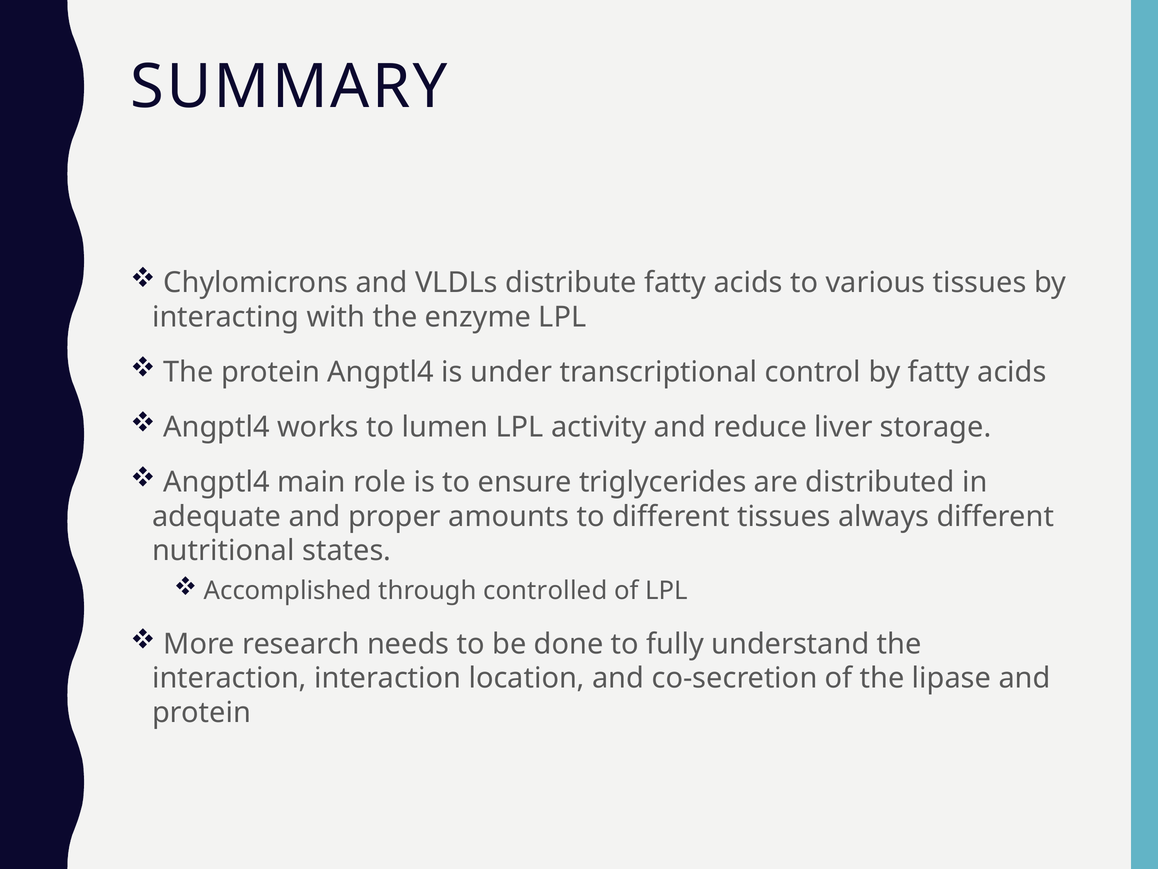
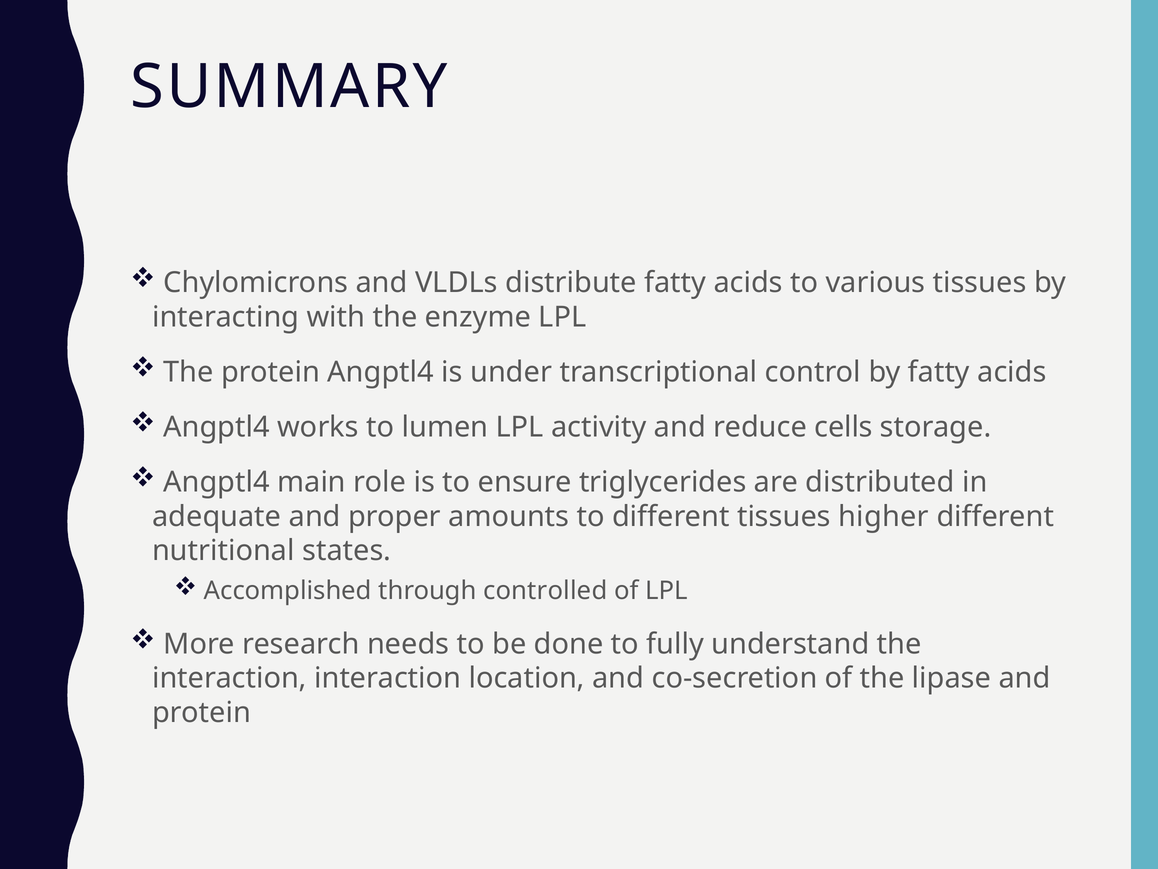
liver: liver -> cells
always: always -> higher
